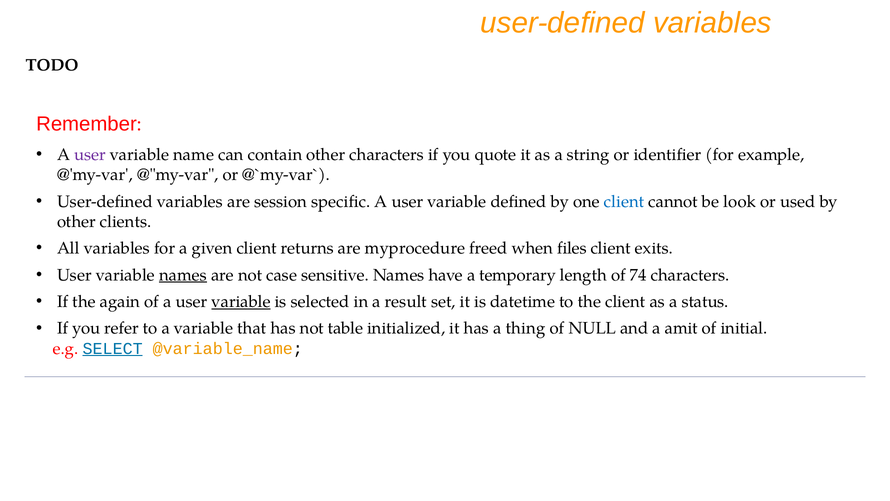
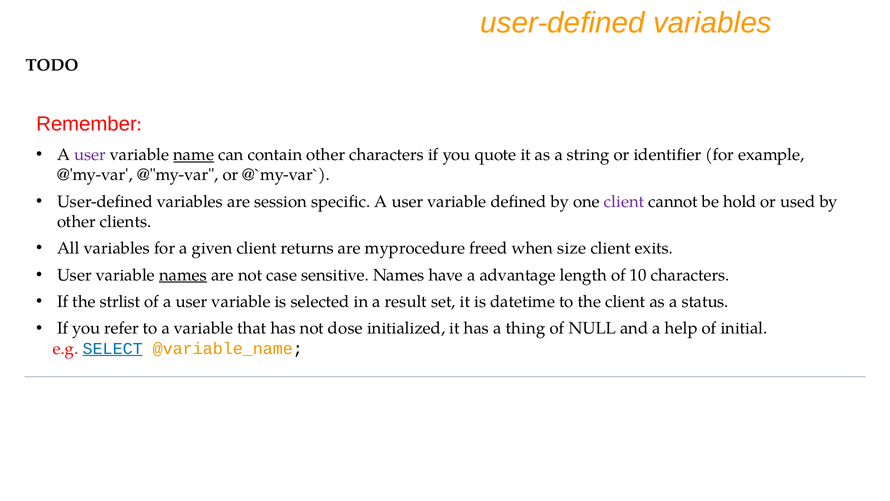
name underline: none -> present
client at (624, 201) colour: blue -> purple
look: look -> hold
files: files -> size
temporary: temporary -> advantage
74: 74 -> 10
again: again -> strlist
variable at (241, 302) underline: present -> none
table: table -> dose
amit: amit -> help
